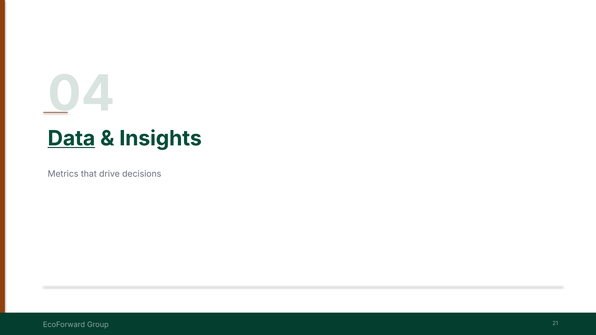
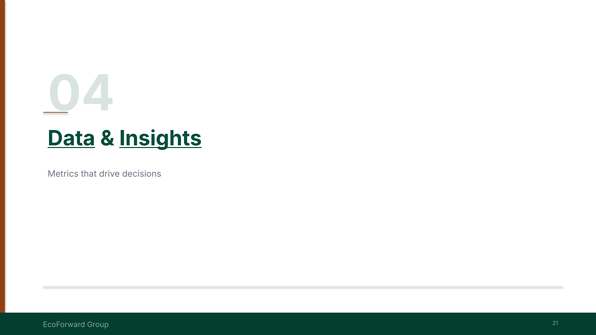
Insights underline: none -> present
